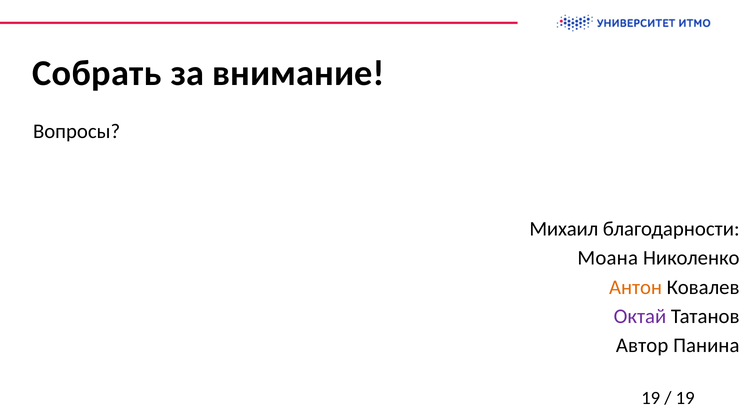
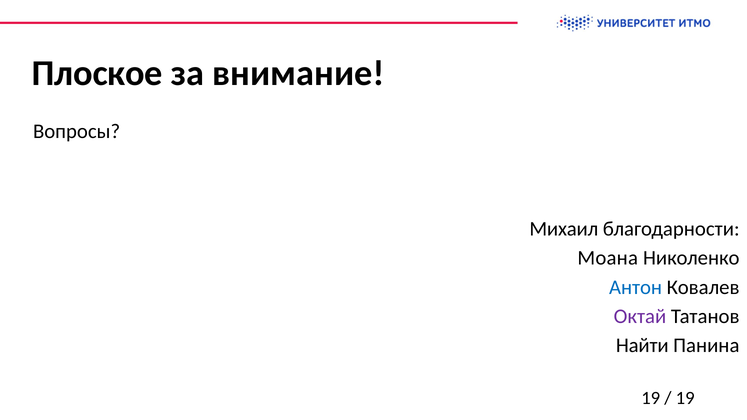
Собрать: Собрать -> Плоское
Антон colour: orange -> blue
Автор: Автор -> Найти
